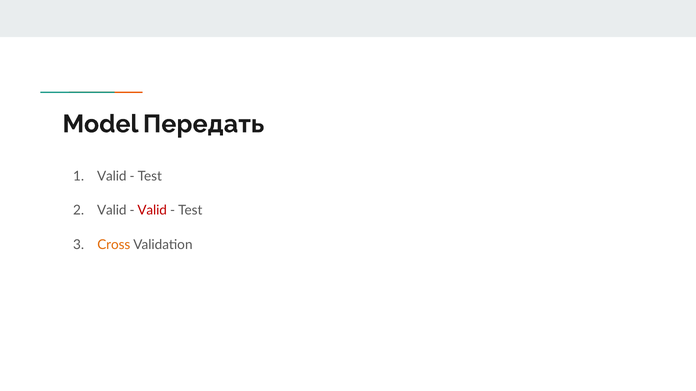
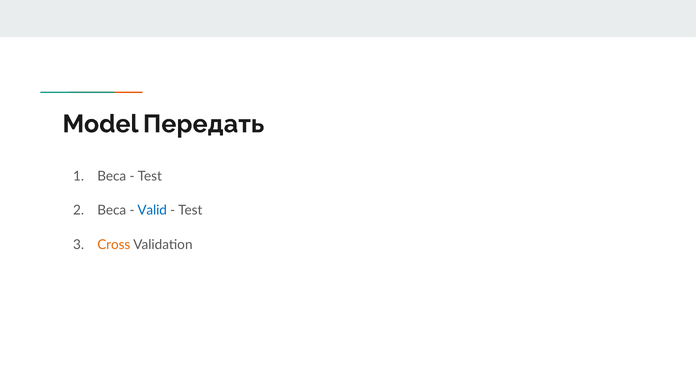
Valid at (112, 177): Valid -> Веса
Valid at (112, 211): Valid -> Веса
Valid at (152, 211) colour: red -> blue
